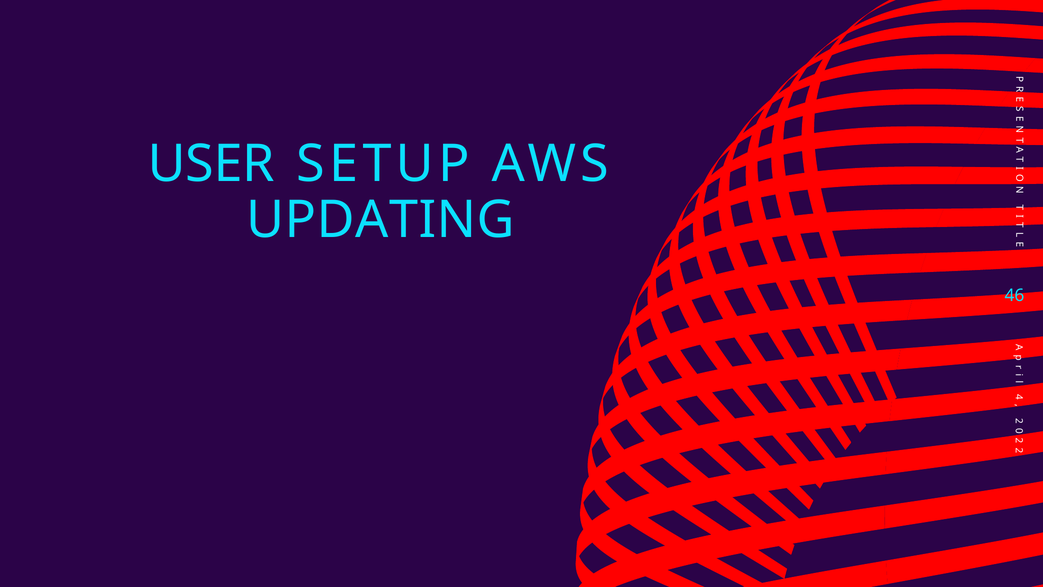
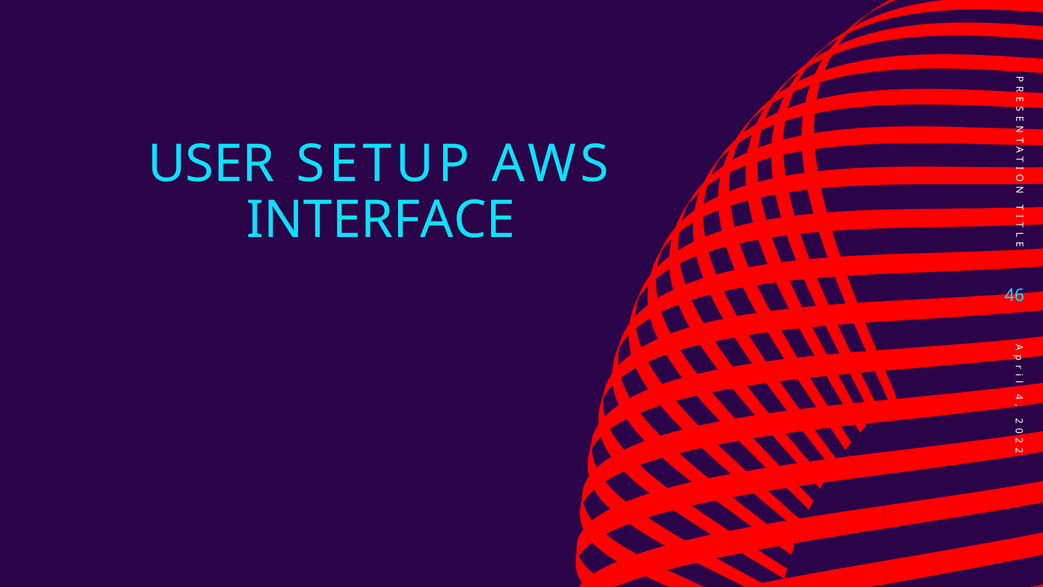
UPDATING: UPDATING -> INTERFACE
